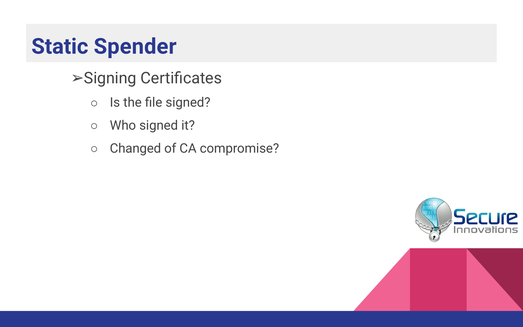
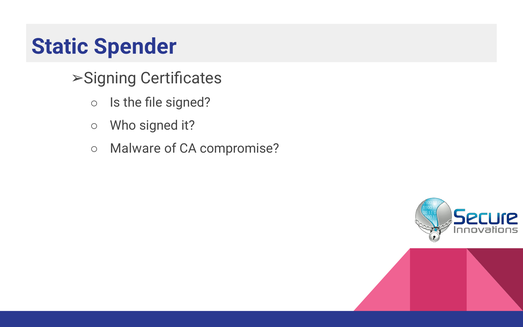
Changed: Changed -> Malware
